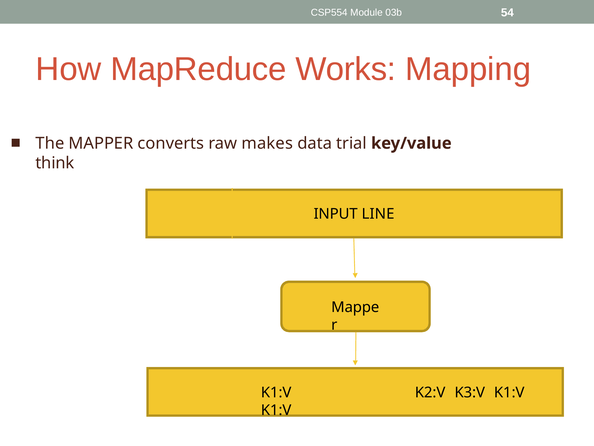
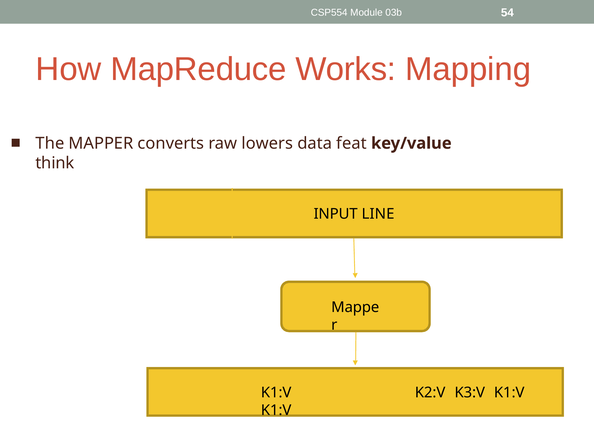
makes: makes -> lowers
trial: trial -> feat
